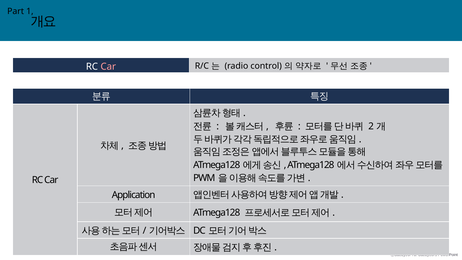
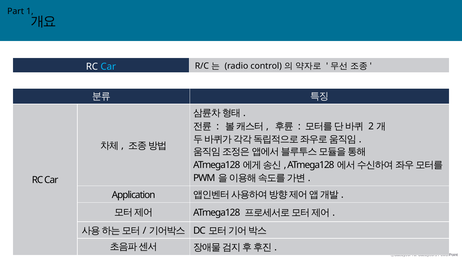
Car at (108, 67) colour: pink -> light blue
